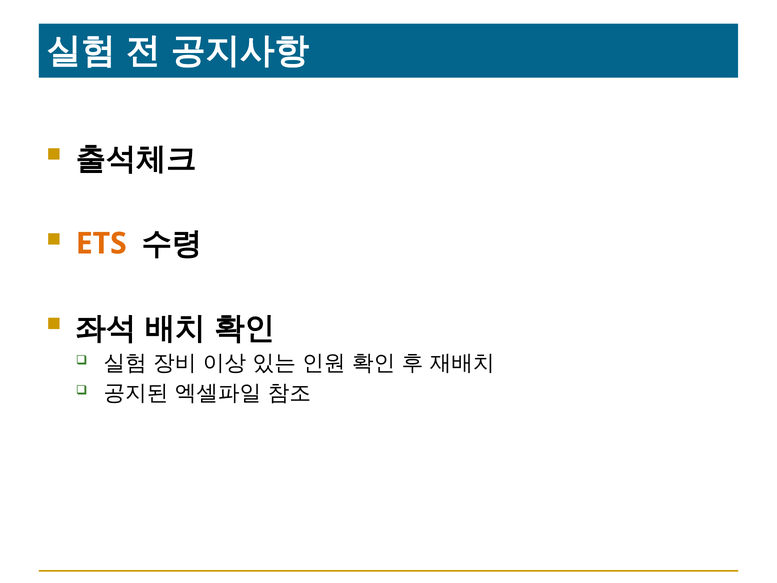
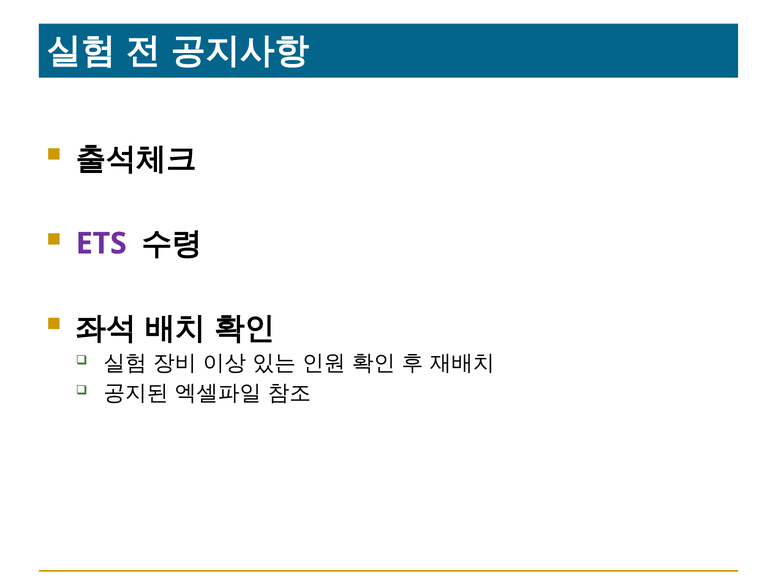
ETS colour: orange -> purple
